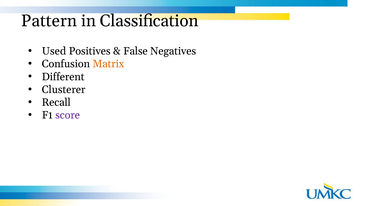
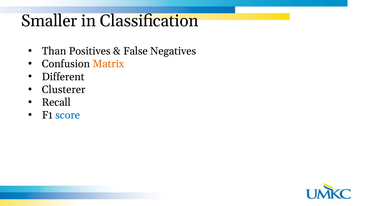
Pattern: Pattern -> Smaller
Used: Used -> Than
score colour: purple -> blue
